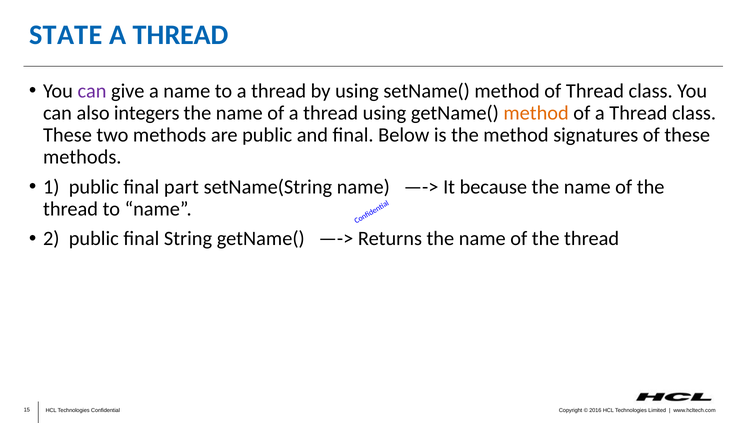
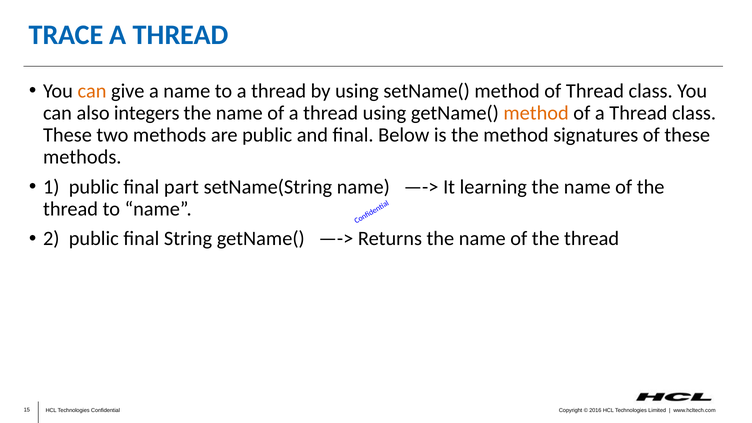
STATE: STATE -> TRACE
can at (92, 91) colour: purple -> orange
because: because -> learning
